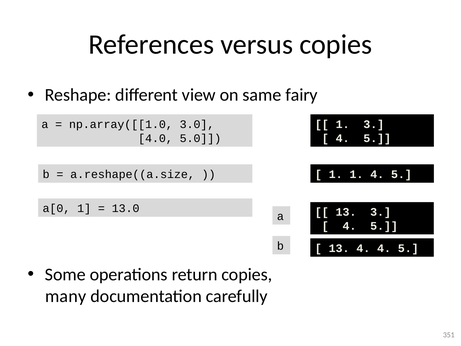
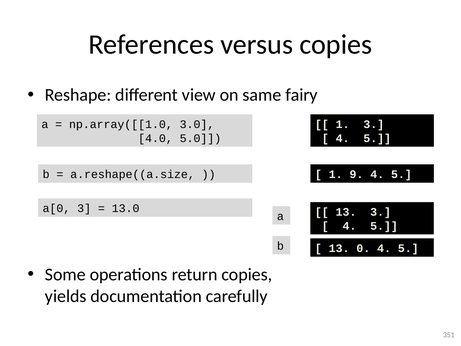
1 1: 1 -> 9
a[0 1: 1 -> 3
13 4: 4 -> 0
many: many -> yields
